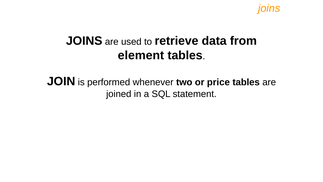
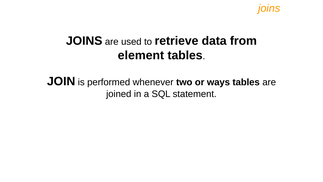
price: price -> ways
